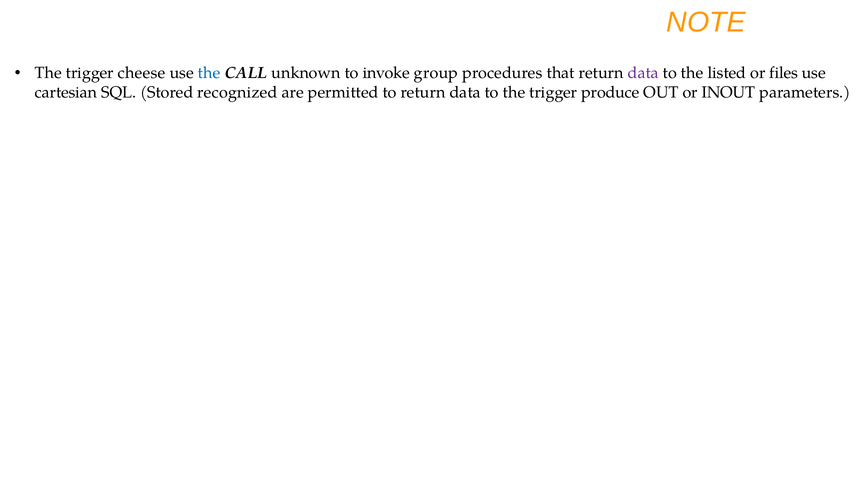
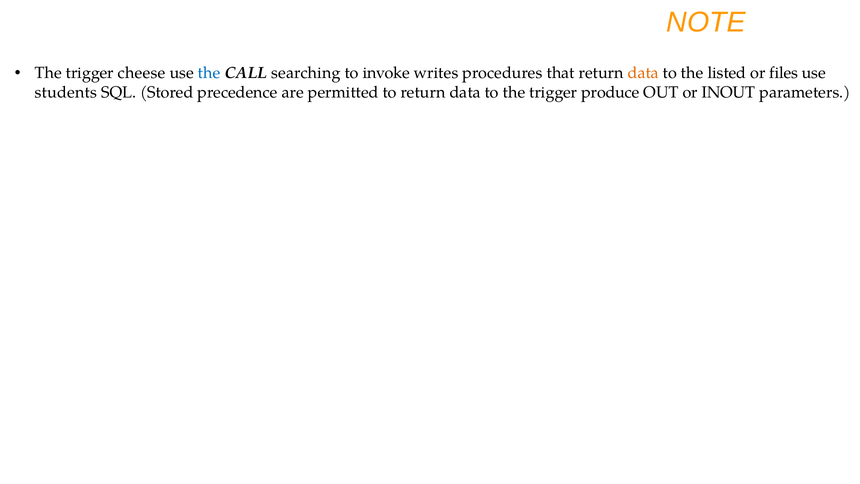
unknown: unknown -> searching
group: group -> writes
data at (643, 73) colour: purple -> orange
cartesian: cartesian -> students
recognized: recognized -> precedence
